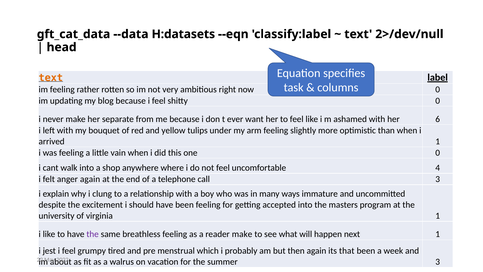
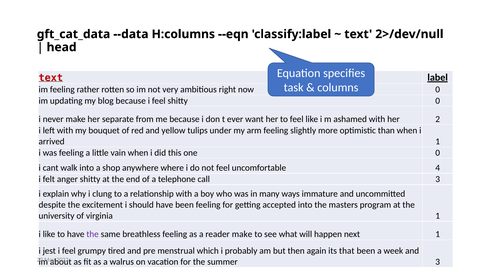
H:datasets: H:datasets -> H:columns
text at (51, 78) colour: orange -> red
6: 6 -> 2
anger again: again -> shitty
